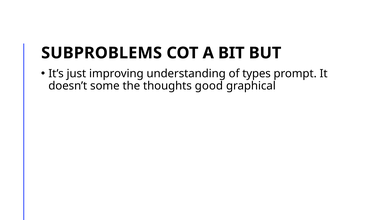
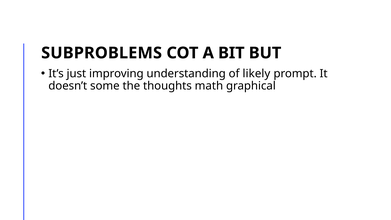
types: types -> likely
good: good -> math
